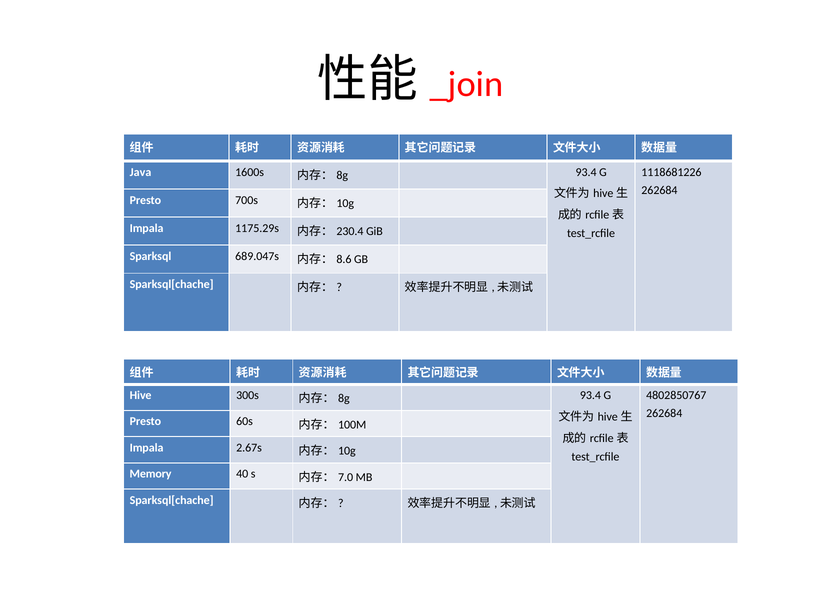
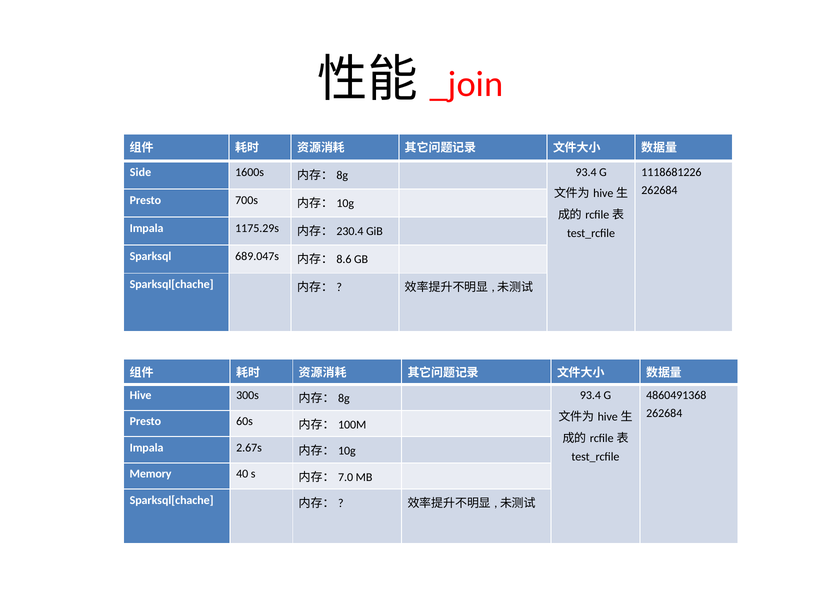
Java: Java -> Side
4802850767: 4802850767 -> 4860491368
